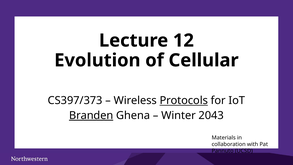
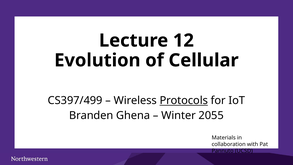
CS397/373: CS397/373 -> CS397/499
Branden underline: present -> none
2043: 2043 -> 2055
